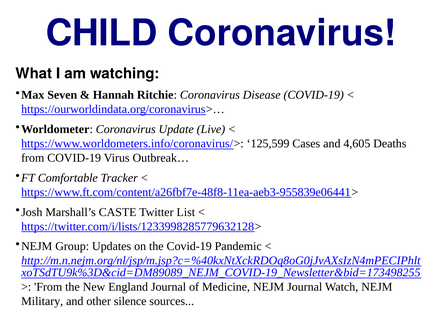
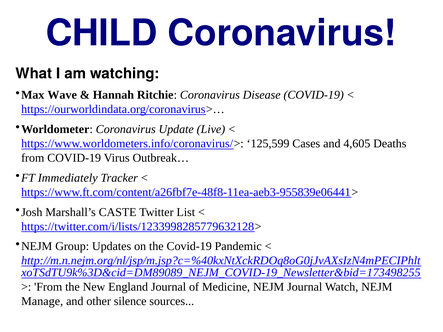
Seven: Seven -> Wave
Comfortable: Comfortable -> Immediately
Military: Military -> Manage
